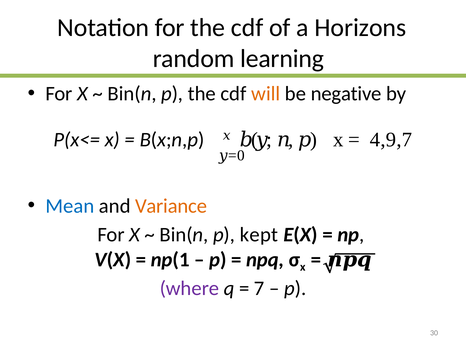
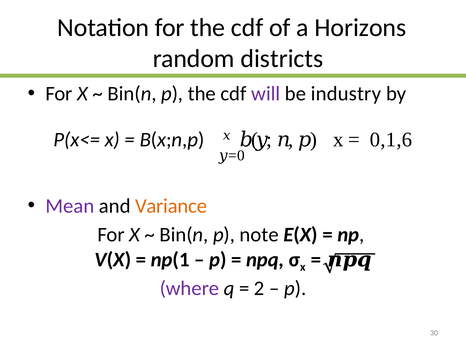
learning: learning -> districts
will colour: orange -> purple
negative: negative -> industry
4,9,7: 4,9,7 -> 0,1,6
Mean colour: blue -> purple
kept: kept -> note
7: 7 -> 2
